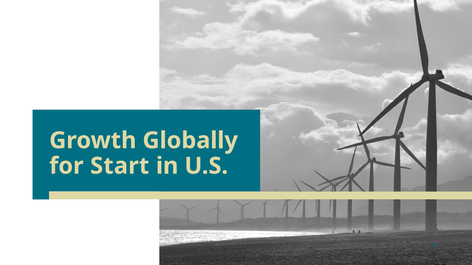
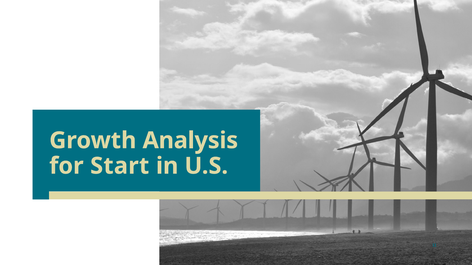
Globally: Globally -> Analysis
